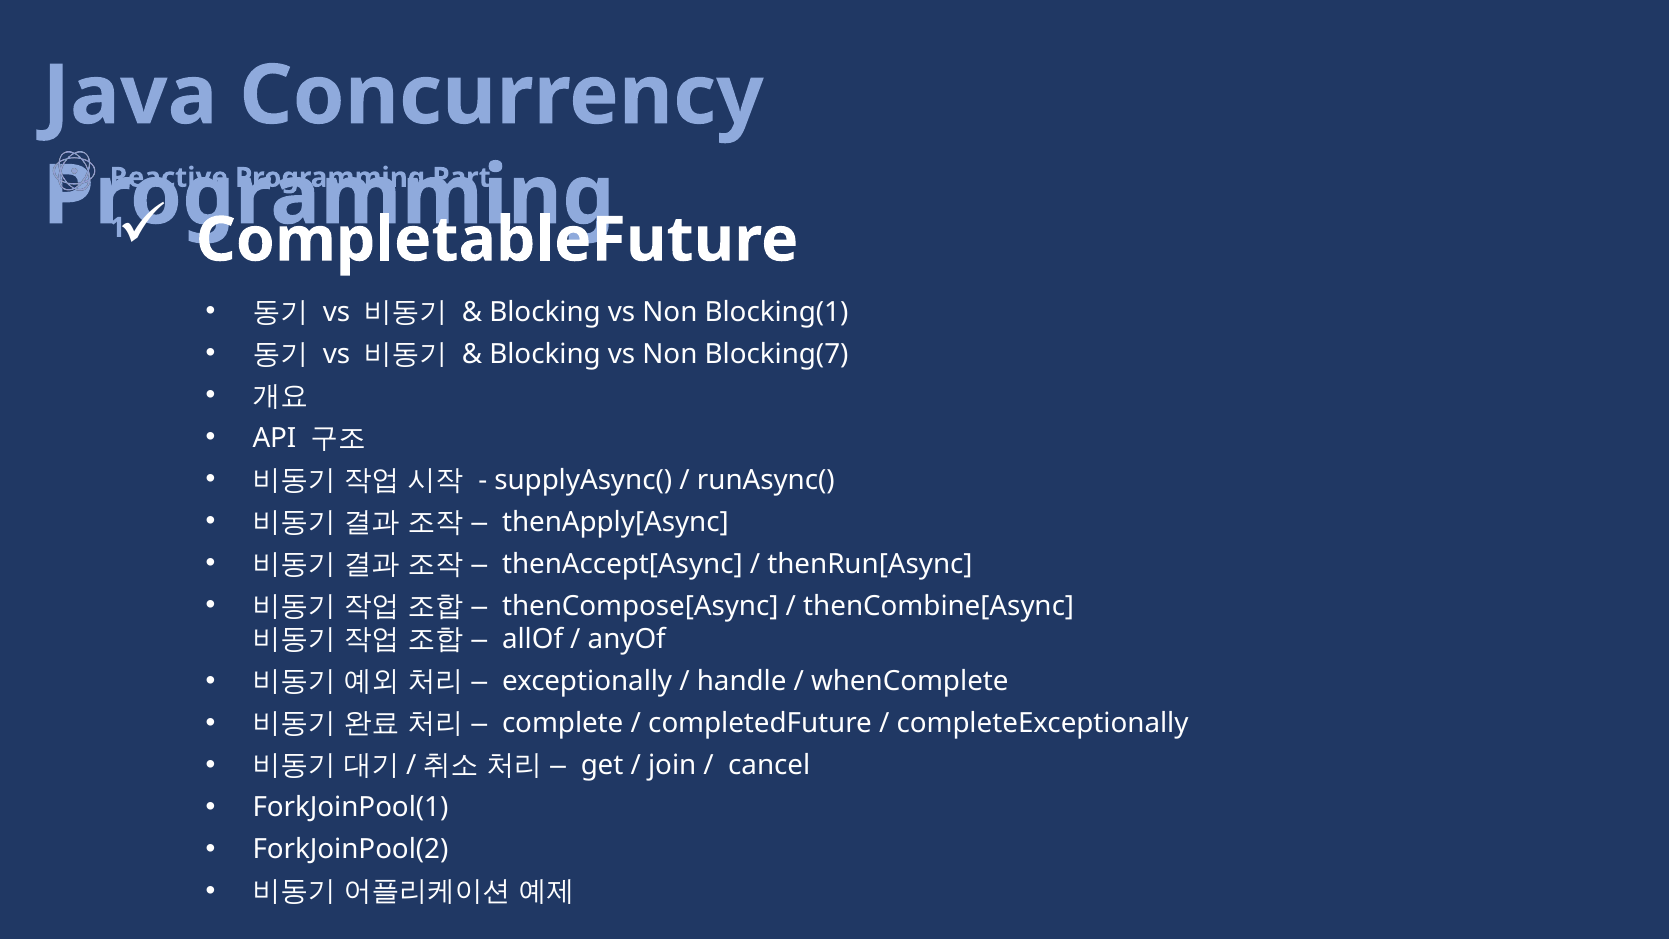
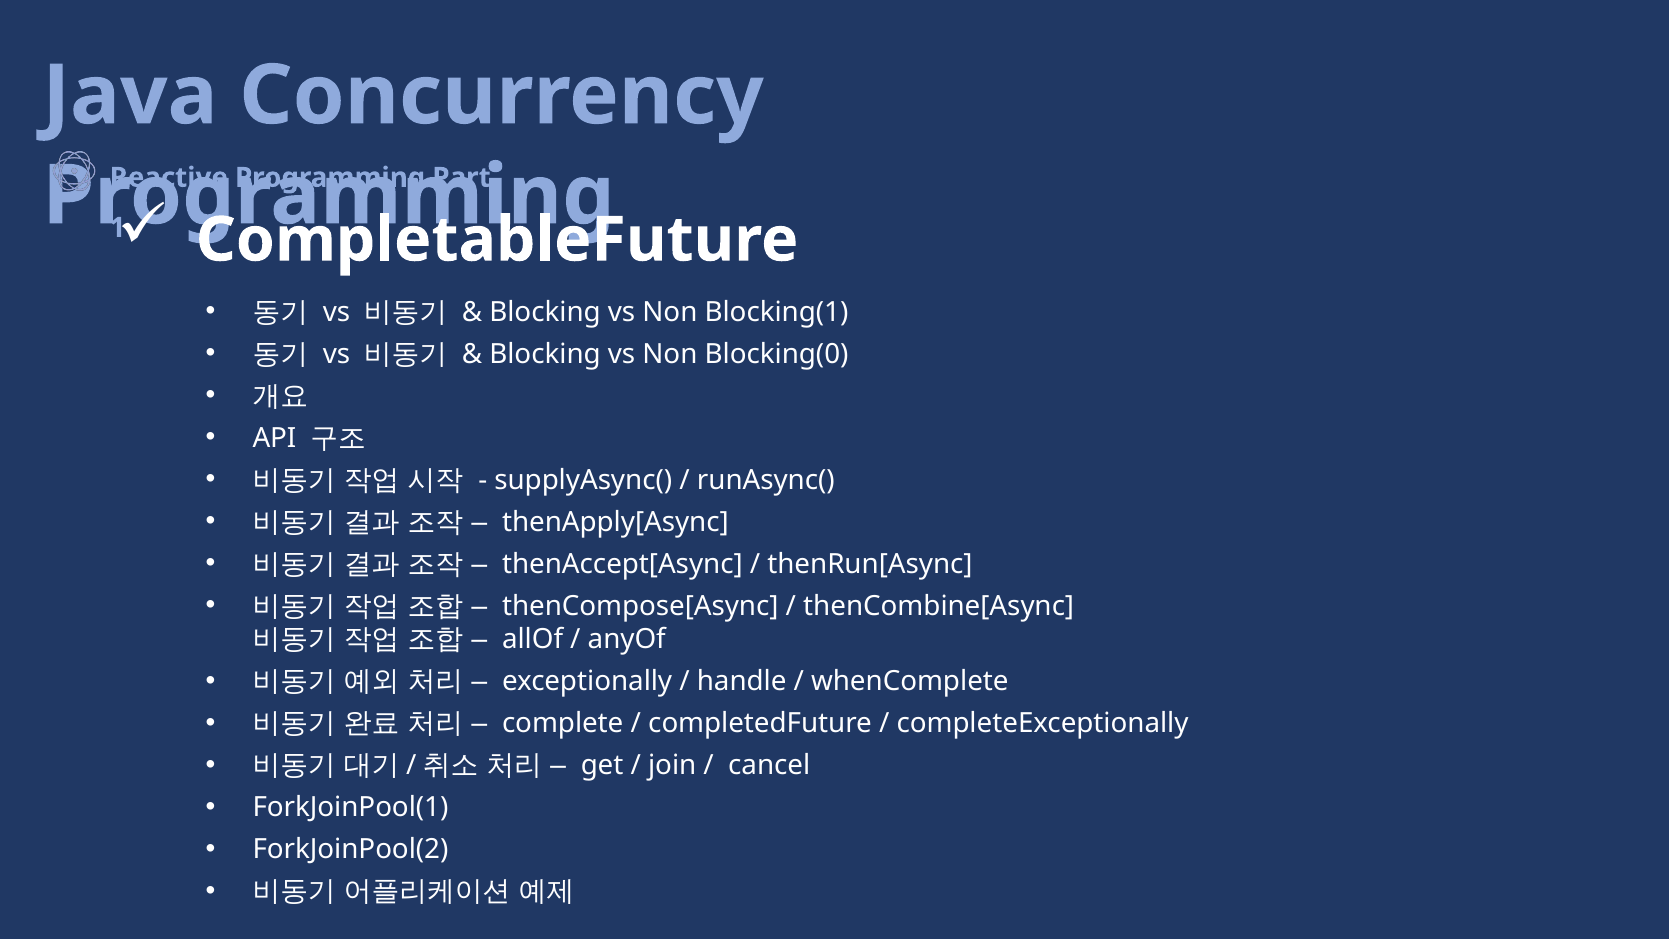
Blocking(7: Blocking(7 -> Blocking(0
